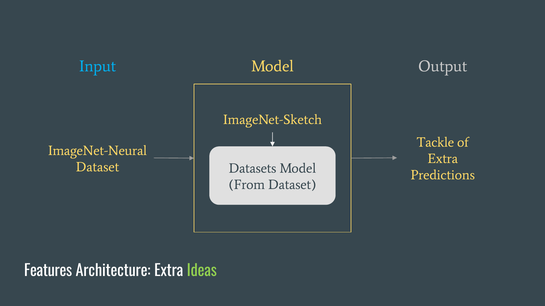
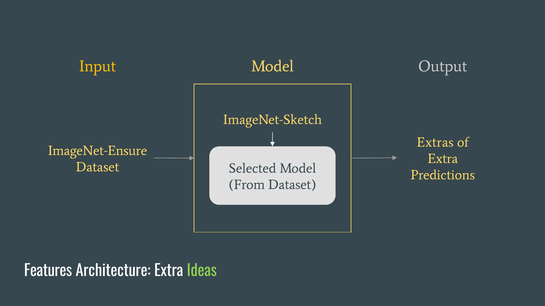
Input colour: light blue -> yellow
Tackle: Tackle -> Extras
ImageNet-Neural: ImageNet-Neural -> ImageNet-Ensure
Datasets: Datasets -> Selected
